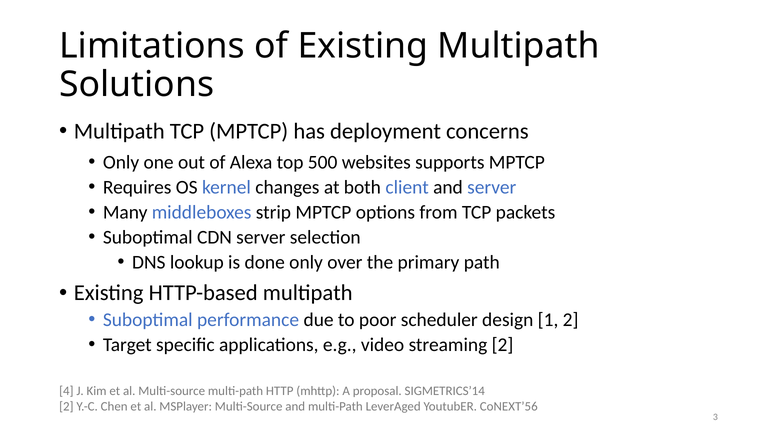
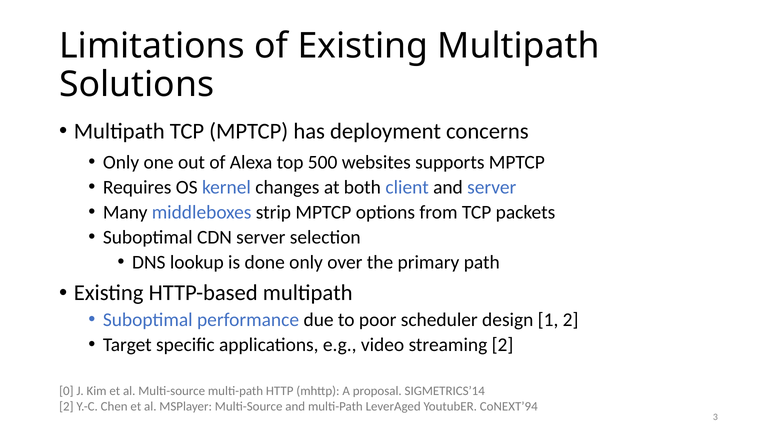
4: 4 -> 0
CoNEXT’56: CoNEXT’56 -> CoNEXT’94
